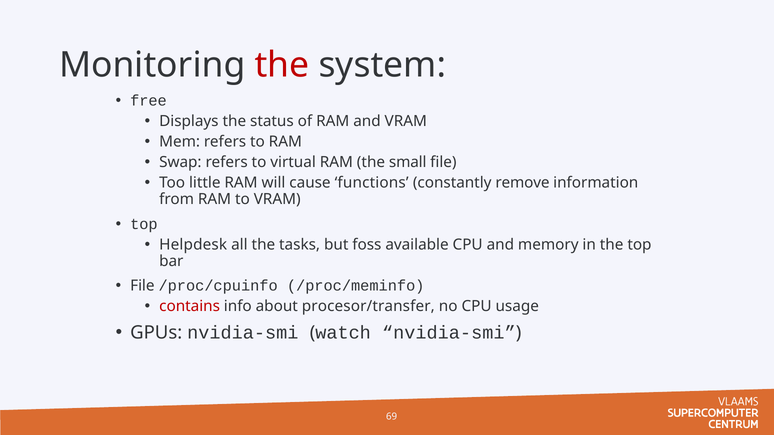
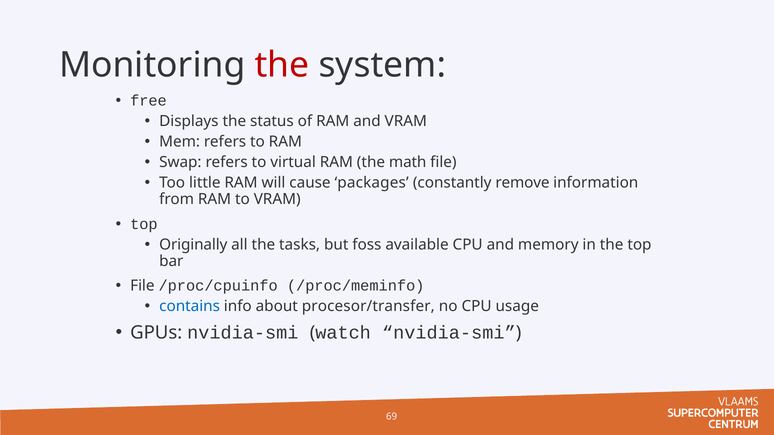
small: small -> math
functions: functions -> packages
Helpdesk: Helpdesk -> Originally
contains colour: red -> blue
